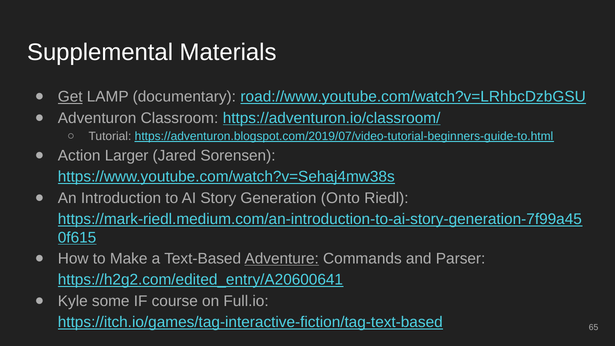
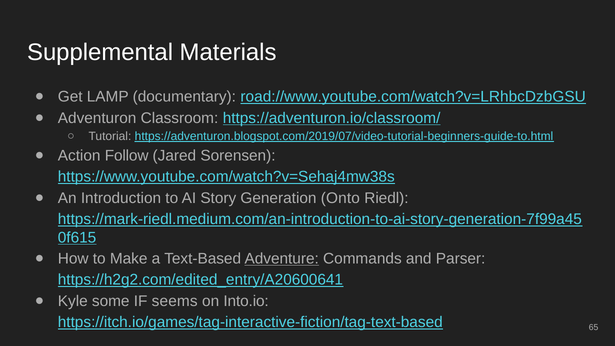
Get underline: present -> none
Larger: Larger -> Follow
course: course -> seems
Full.io: Full.io -> Into.io
